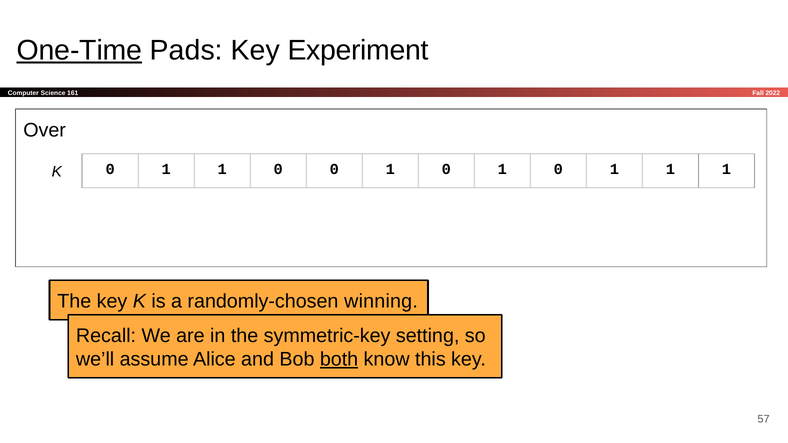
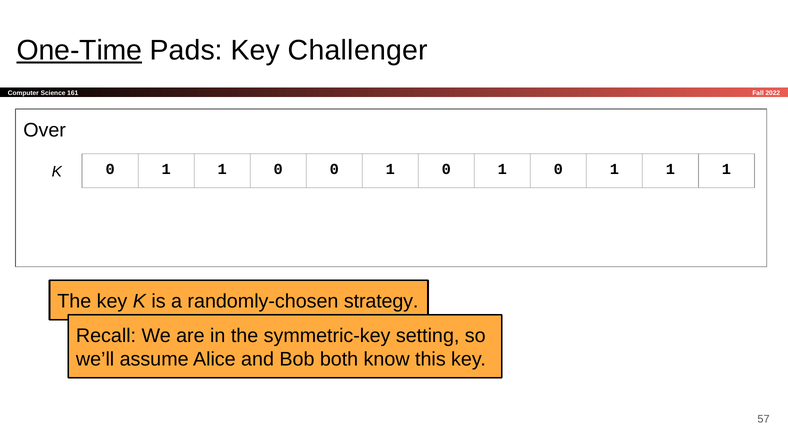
Experiment: Experiment -> Challenger
winning: winning -> strategy
both underline: present -> none
